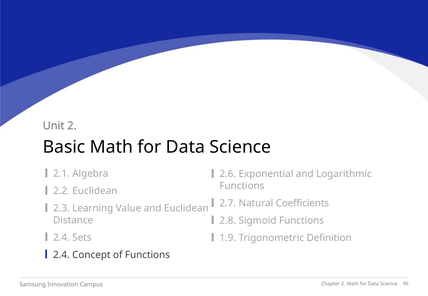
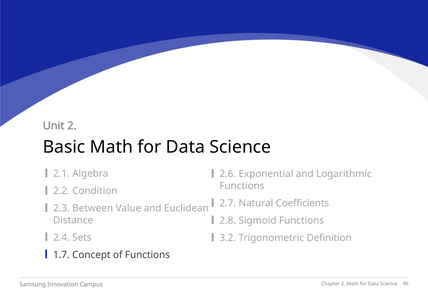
2.2 Euclidean: Euclidean -> Condition
Learning: Learning -> Between
1.9: 1.9 -> 3.2
2.4 at (61, 255): 2.4 -> 1.7
